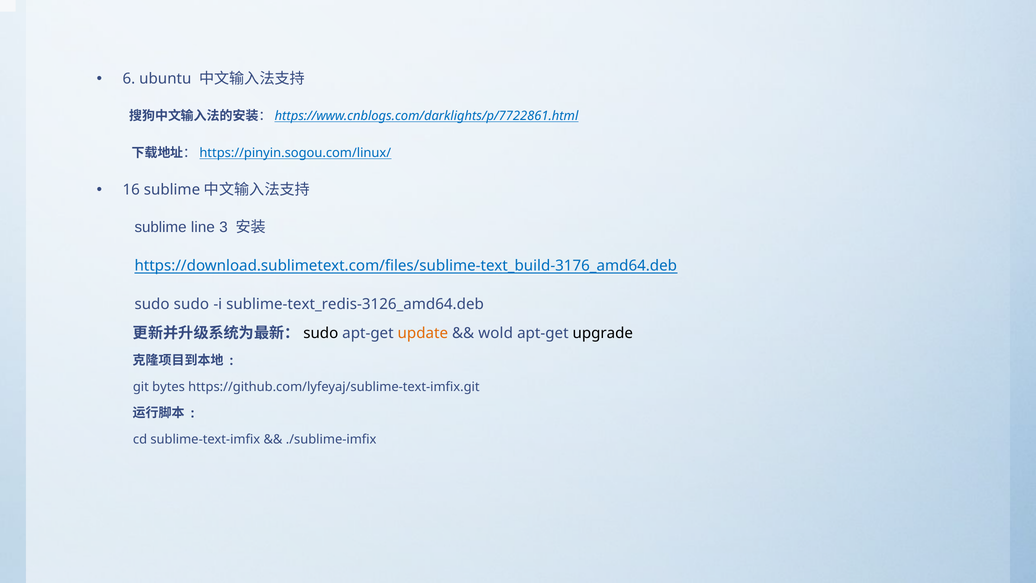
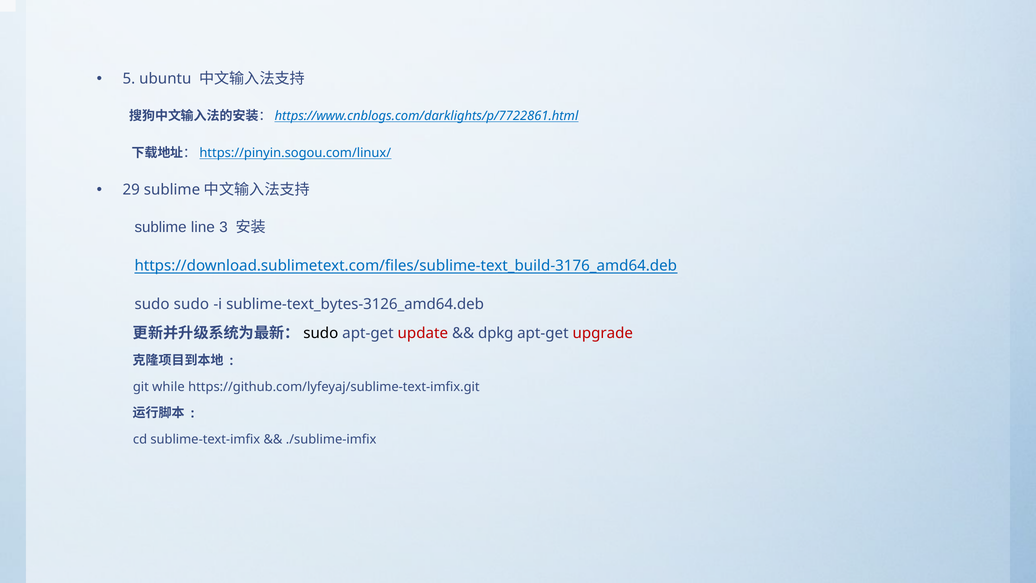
6: 6 -> 5
16: 16 -> 29
sublime-text_redis-3126_amd64.deb: sublime-text_redis-3126_amd64.deb -> sublime-text_bytes-3126_amd64.deb
update colour: orange -> red
wold: wold -> dpkg
upgrade colour: black -> red
bytes: bytes -> while
